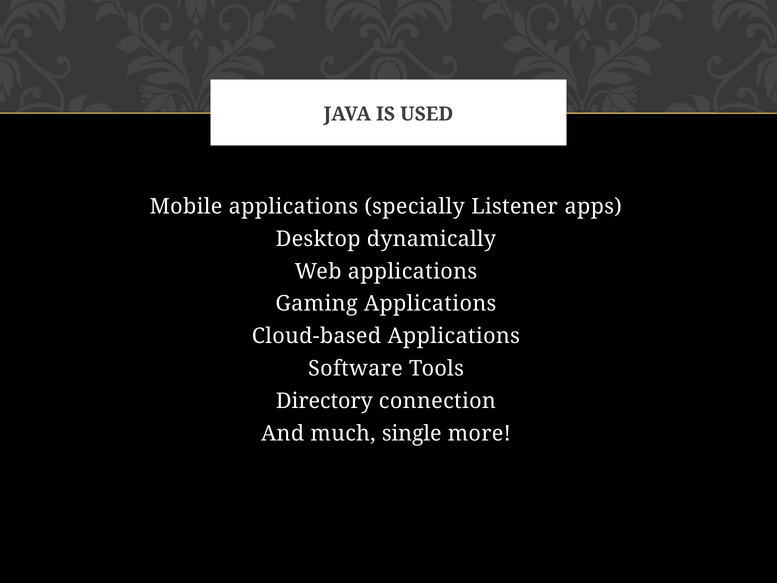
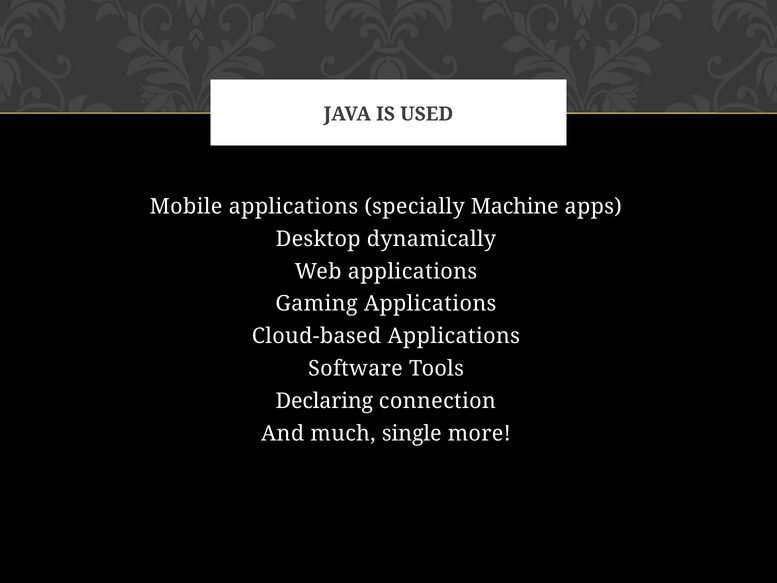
Listener: Listener -> Machine
Directory: Directory -> Declaring
